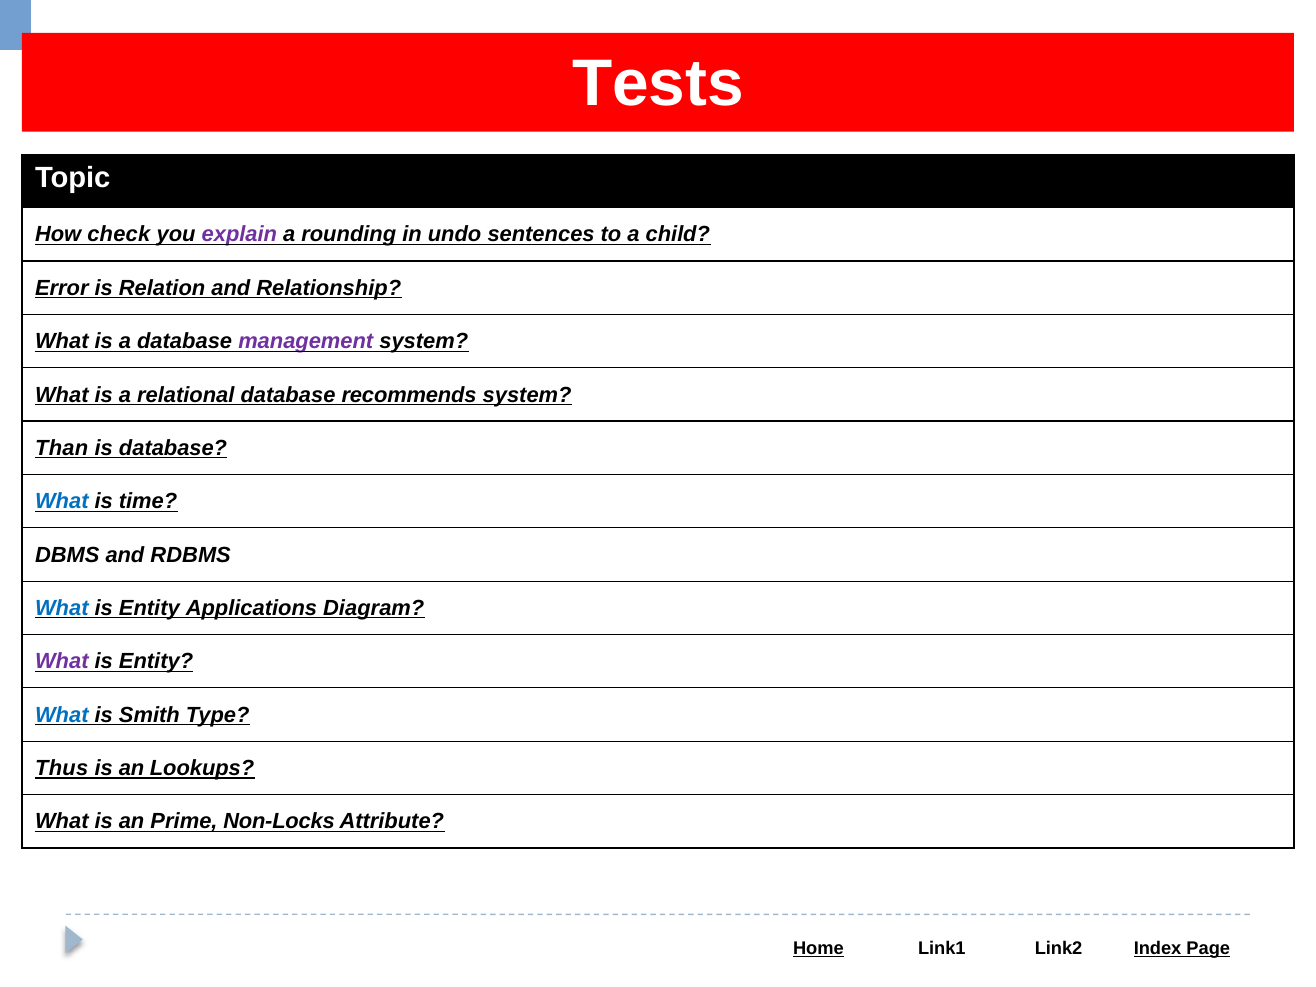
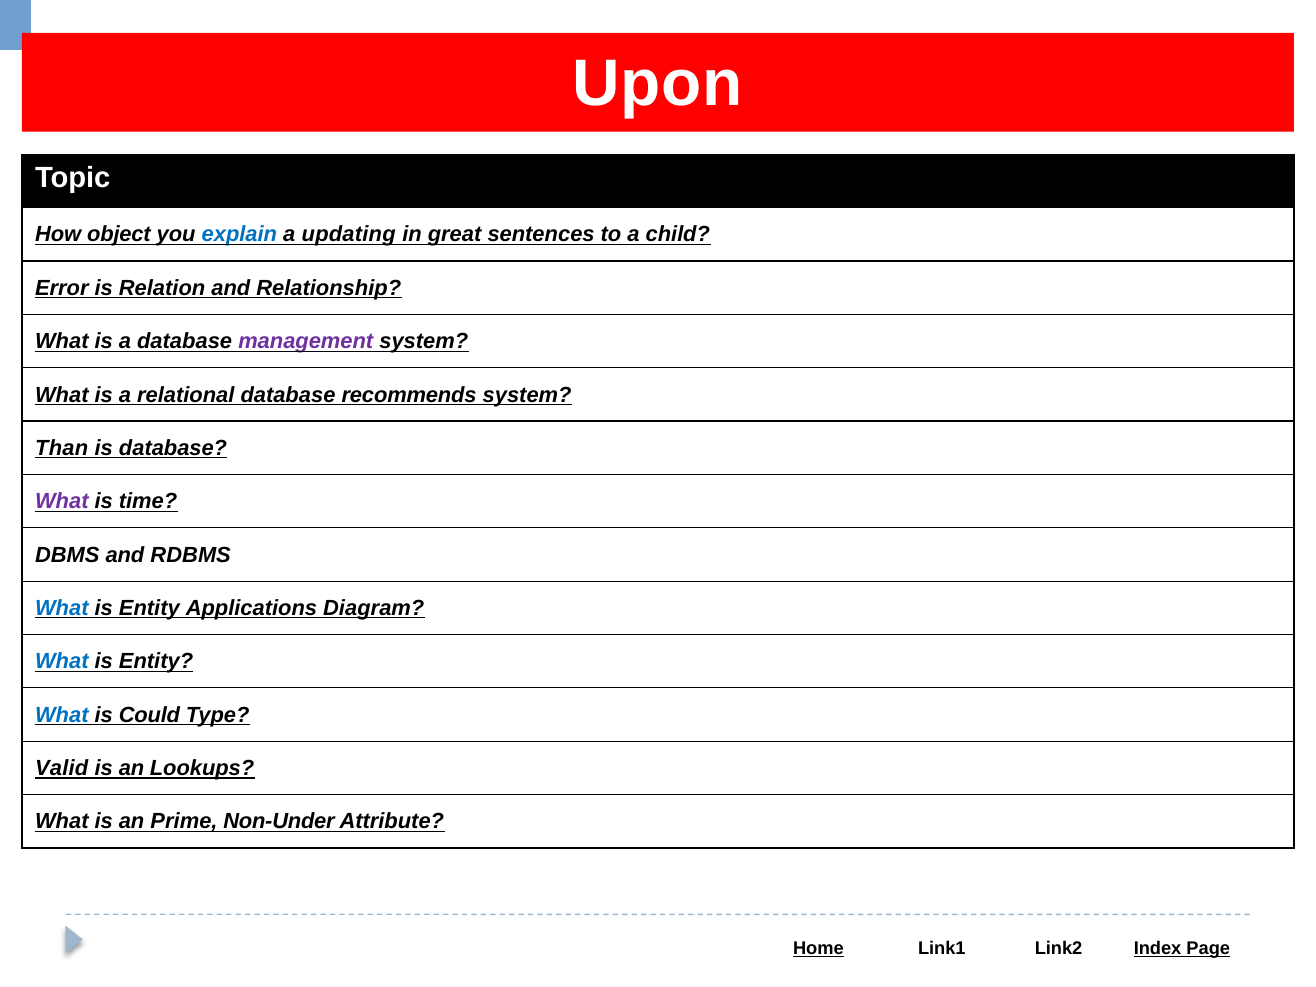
Tests: Tests -> Upon
check: check -> object
explain colour: purple -> blue
rounding: rounding -> updating
undo: undo -> great
What at (62, 502) colour: blue -> purple
What at (62, 662) colour: purple -> blue
Smith: Smith -> Could
Thus: Thus -> Valid
Non-Locks: Non-Locks -> Non-Under
